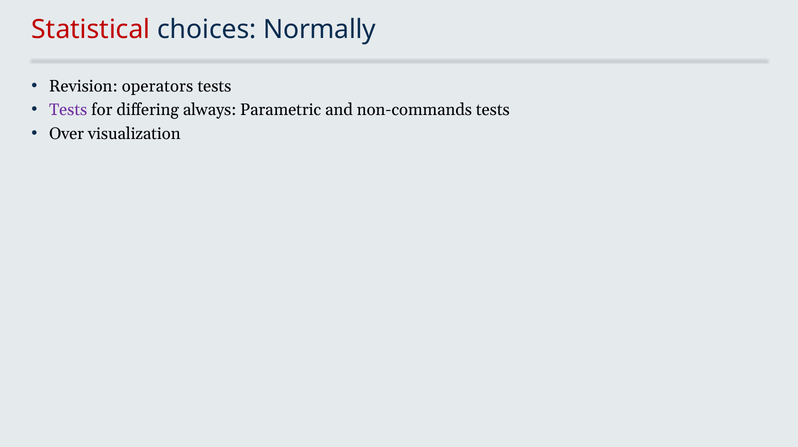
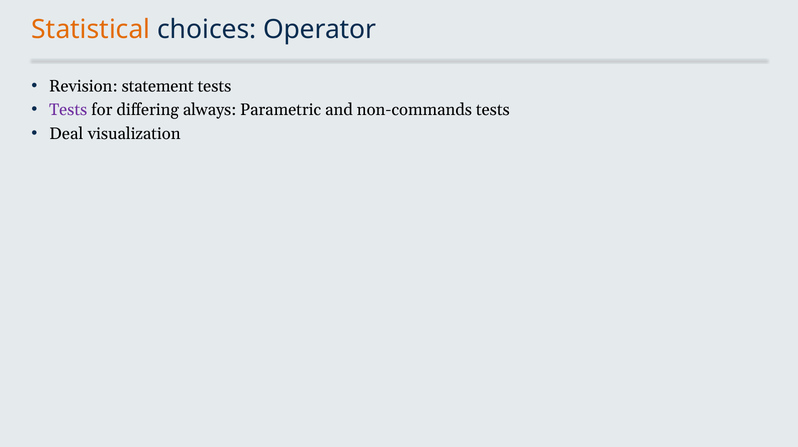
Statistical colour: red -> orange
Normally: Normally -> Operator
operators: operators -> statement
Over: Over -> Deal
